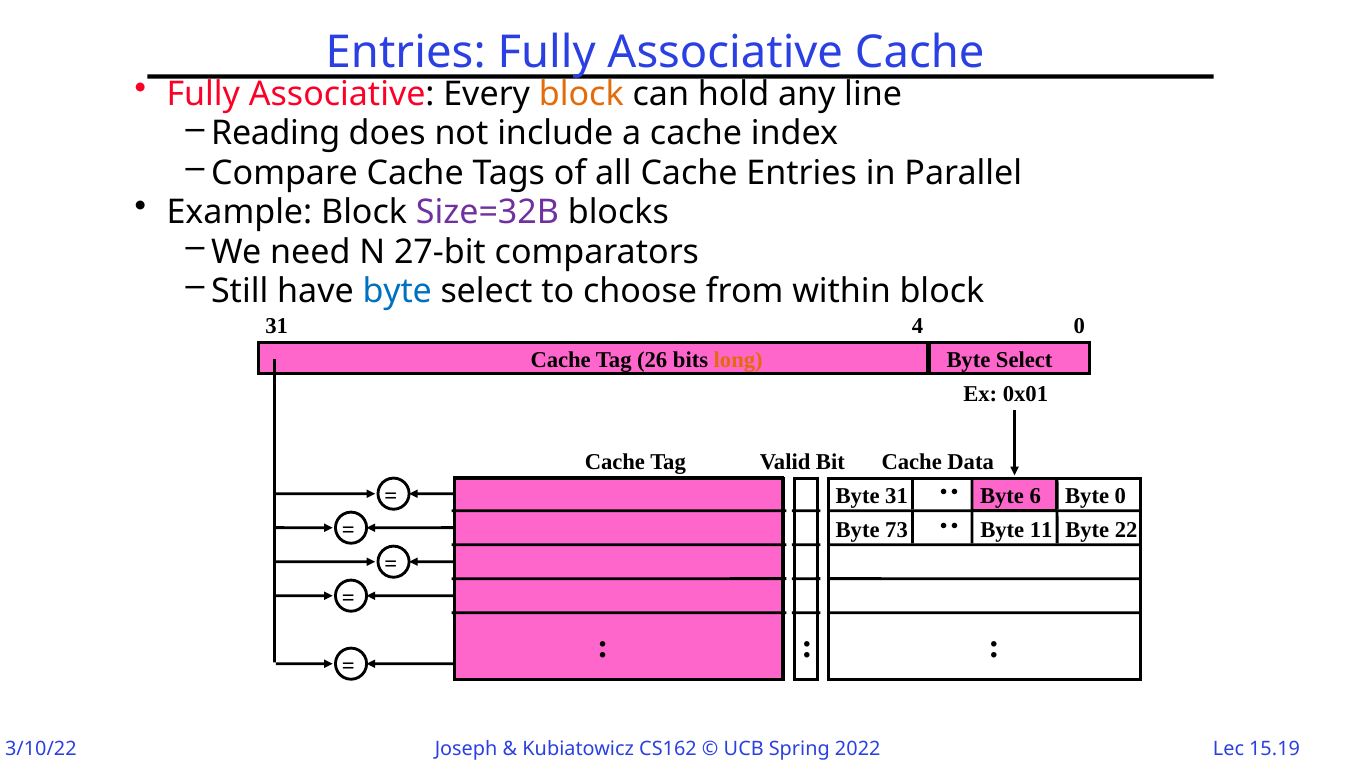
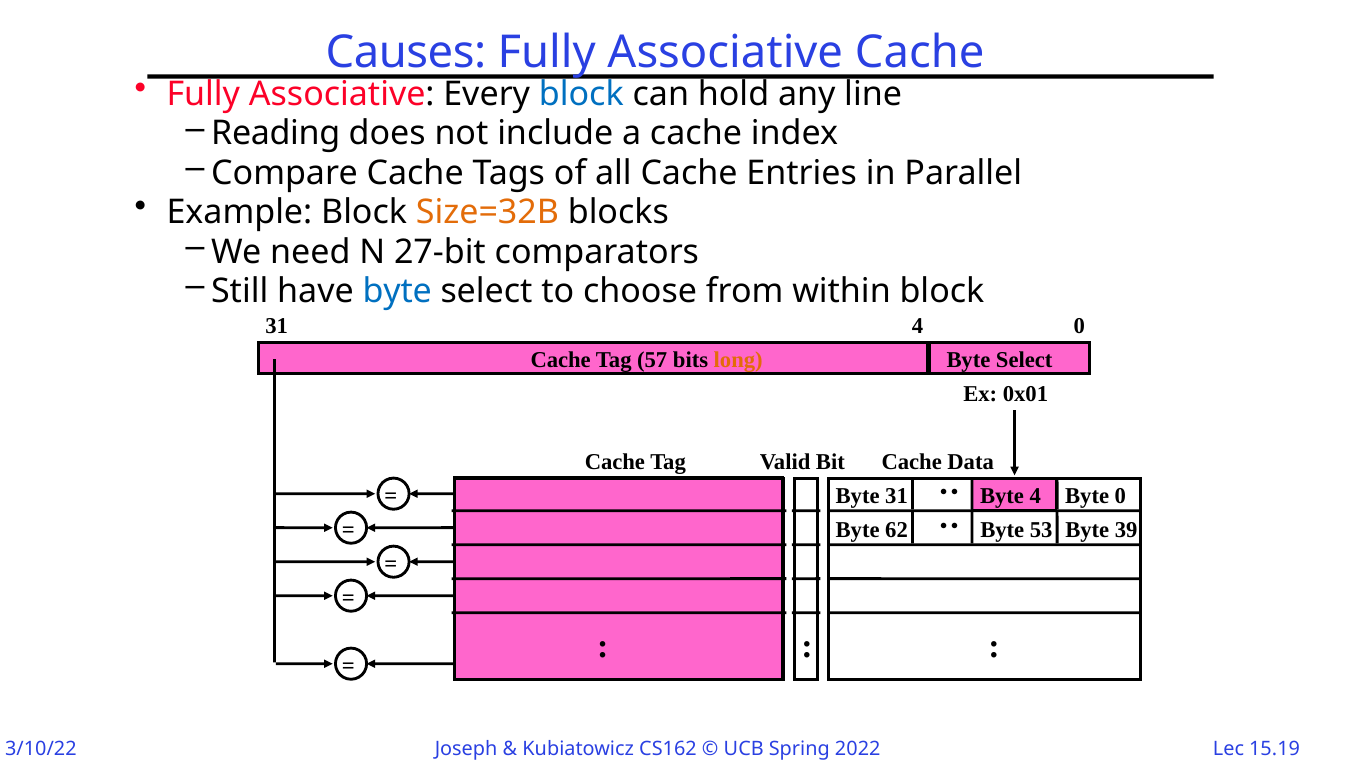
Entries at (406, 53): Entries -> Causes
block at (581, 94) colour: orange -> blue
Size=32B colour: purple -> orange
26: 26 -> 57
Byte 6: 6 -> 4
73: 73 -> 62
11: 11 -> 53
22: 22 -> 39
